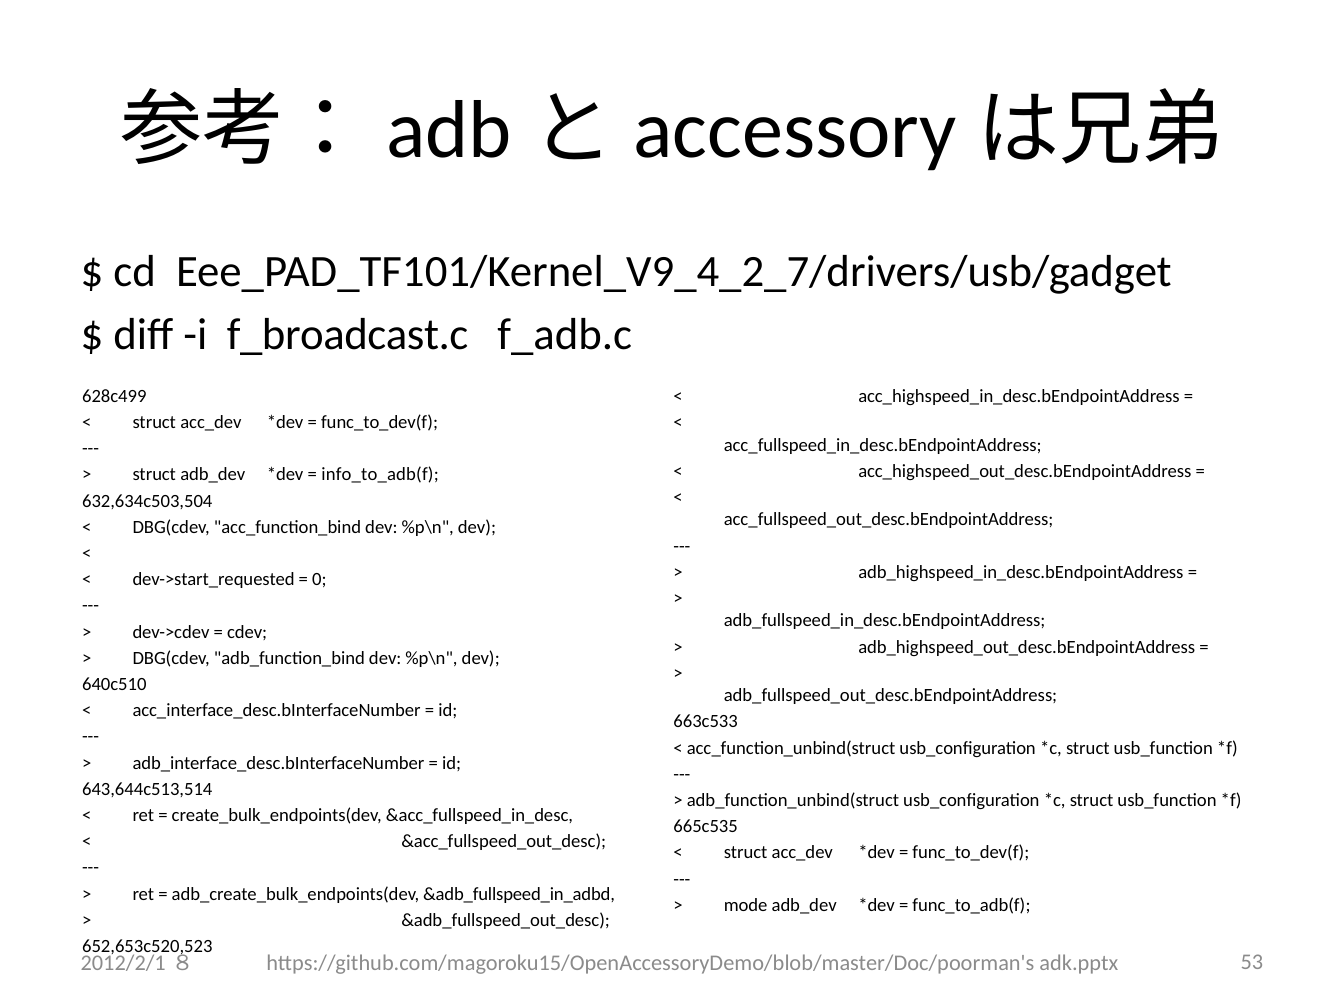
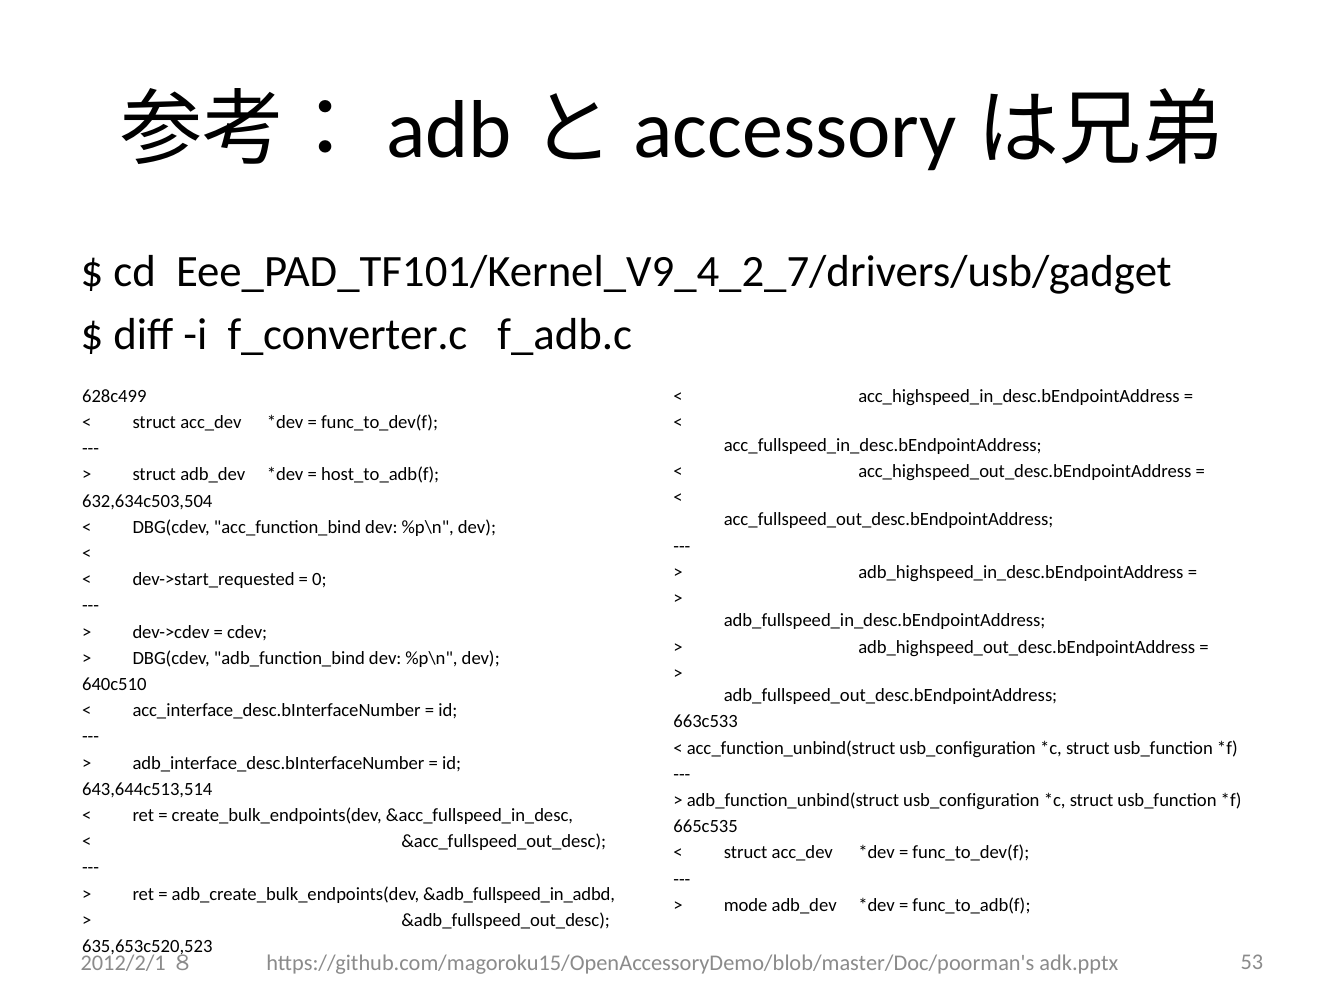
f_broadcast.c: f_broadcast.c -> f_converter.c
info_to_adb(f: info_to_adb(f -> host_to_adb(f
652,653c520,523: 652,653c520,523 -> 635,653c520,523
